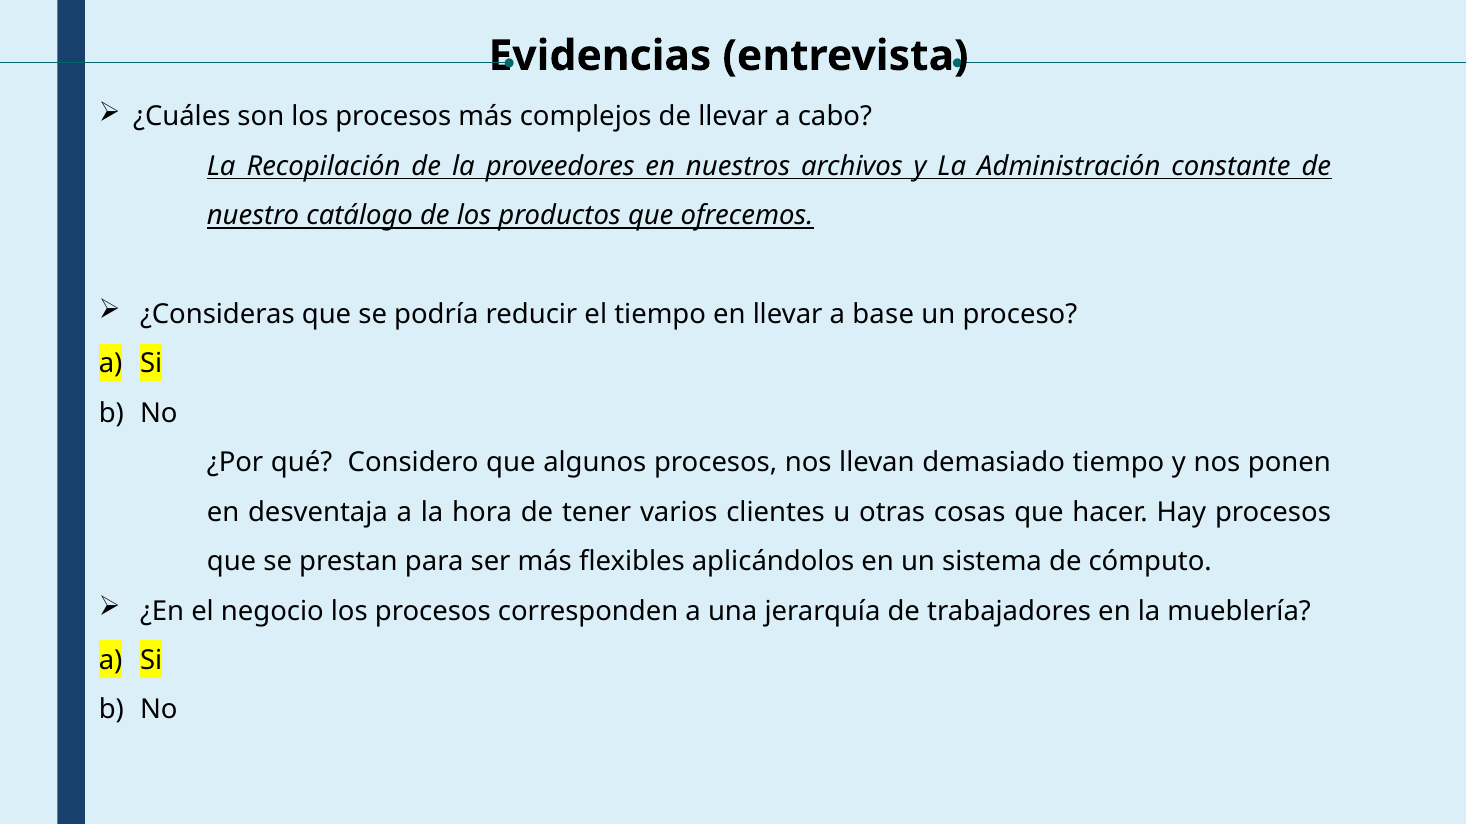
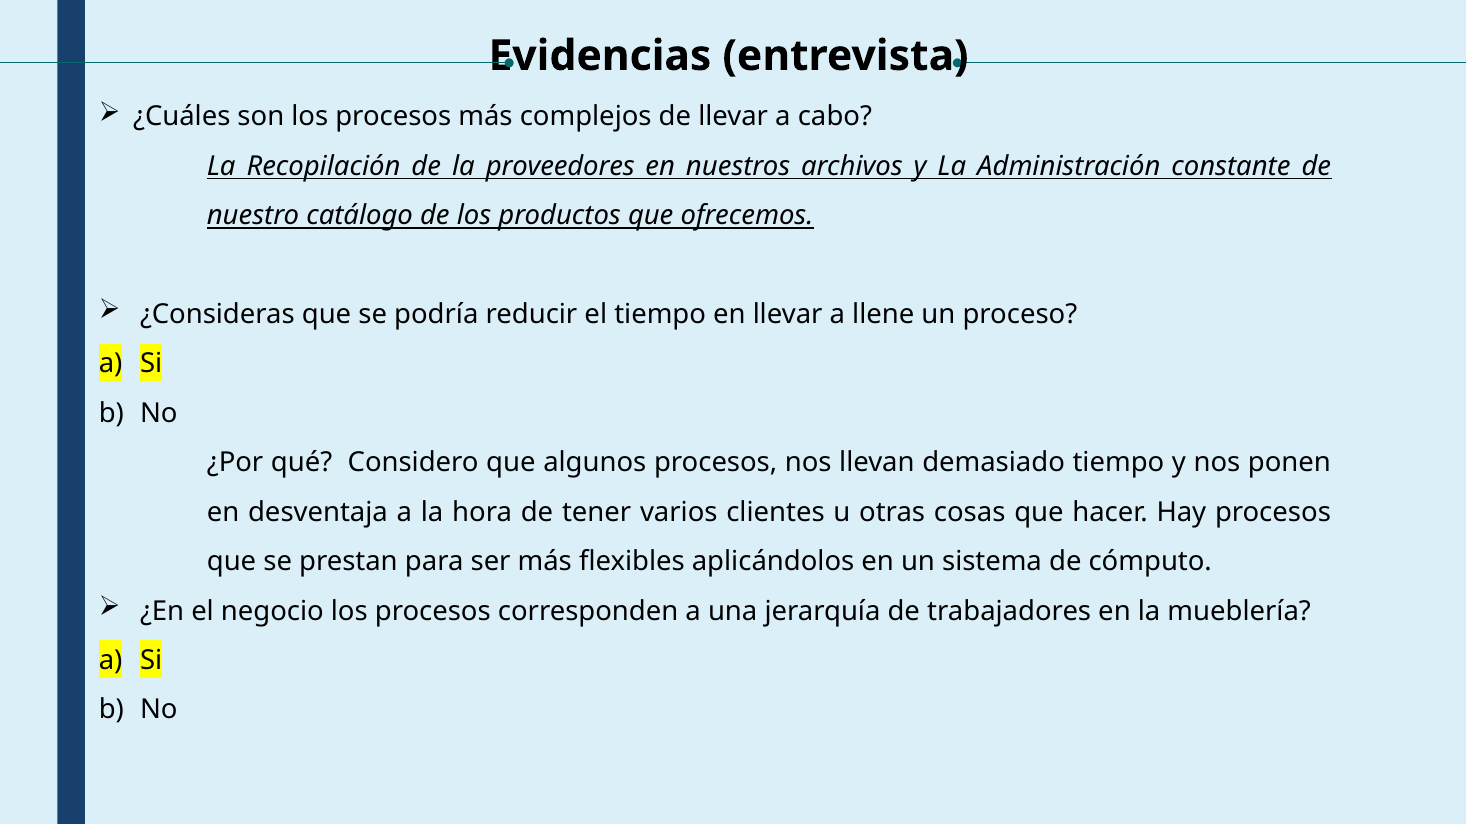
base: base -> llene
